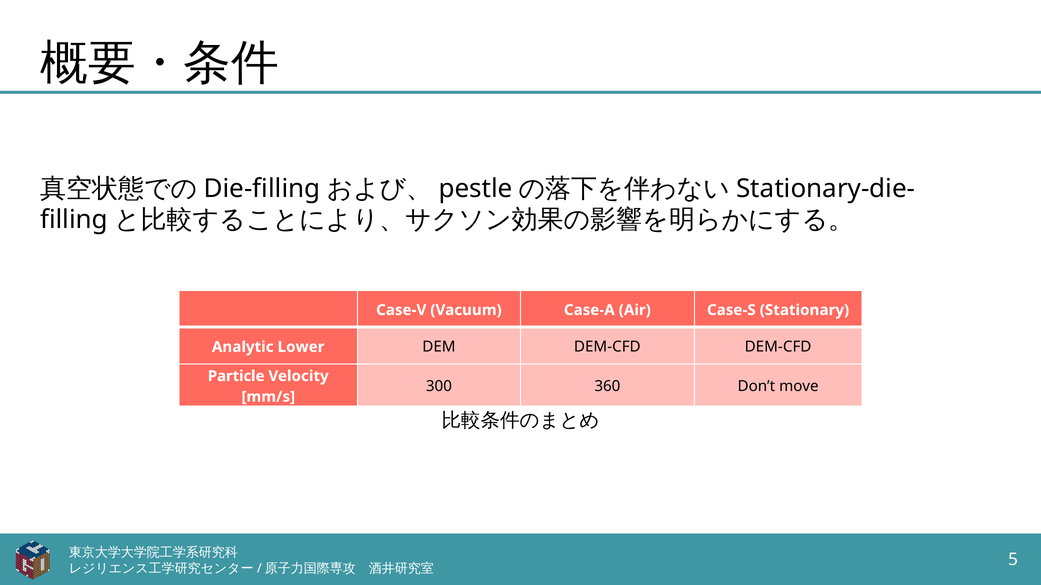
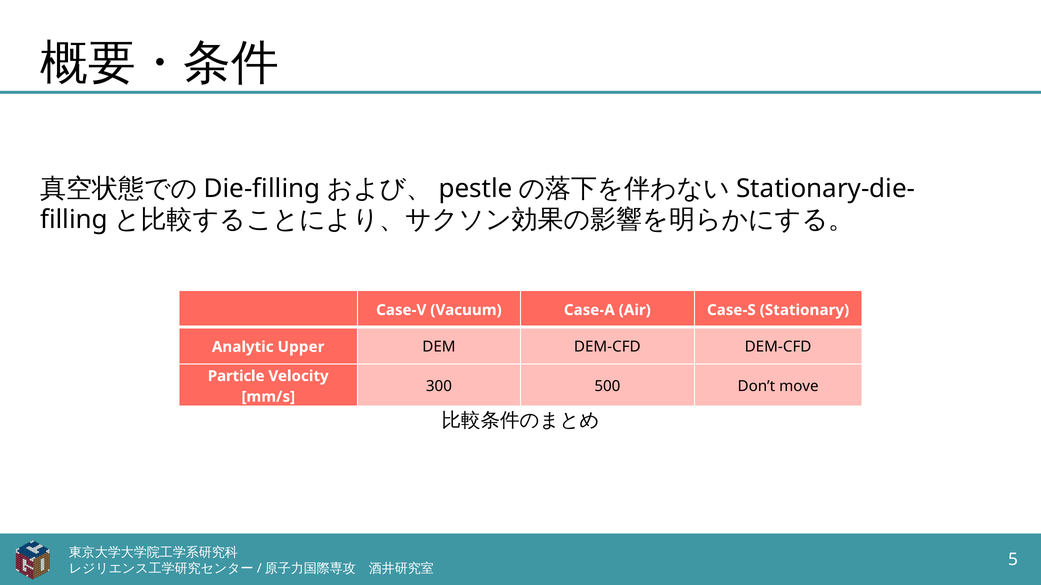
Lower: Lower -> Upper
360: 360 -> 500
